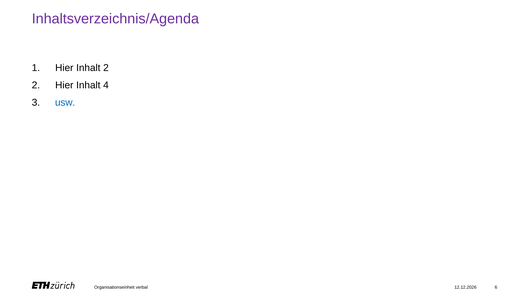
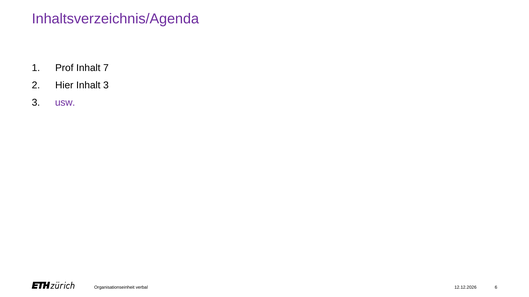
1 Hier: Hier -> Prof
Inhalt 2: 2 -> 7
Inhalt 4: 4 -> 3
usw colour: blue -> purple
